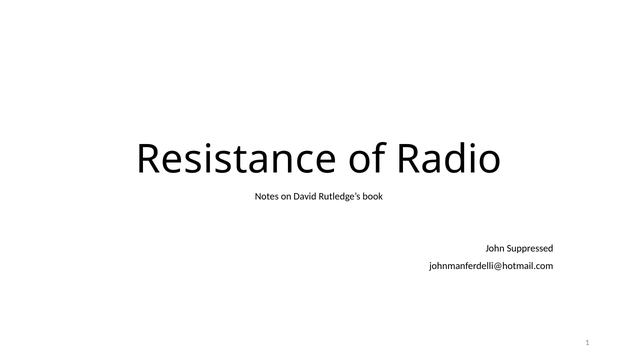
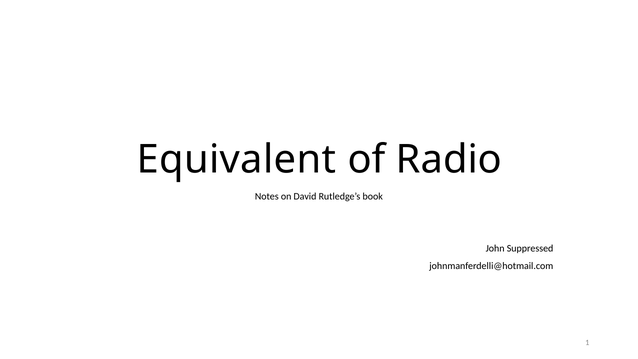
Resistance: Resistance -> Equivalent
